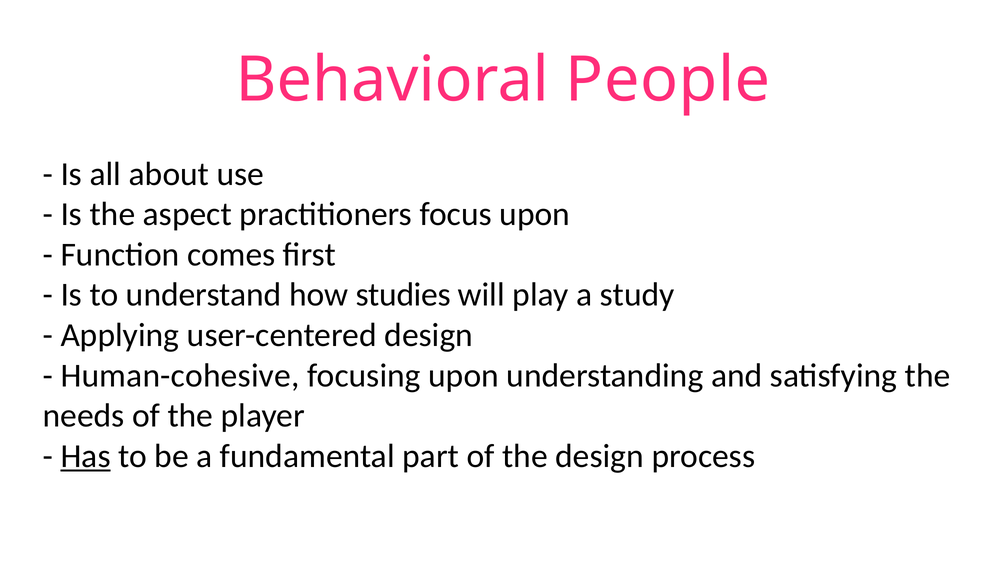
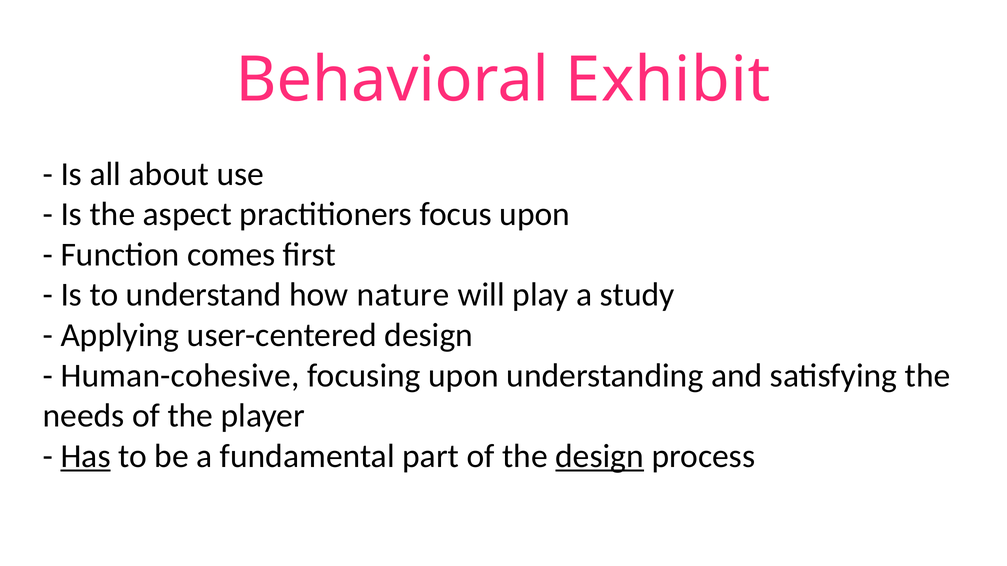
People: People -> Exhibit
studies: studies -> nature
design at (600, 456) underline: none -> present
